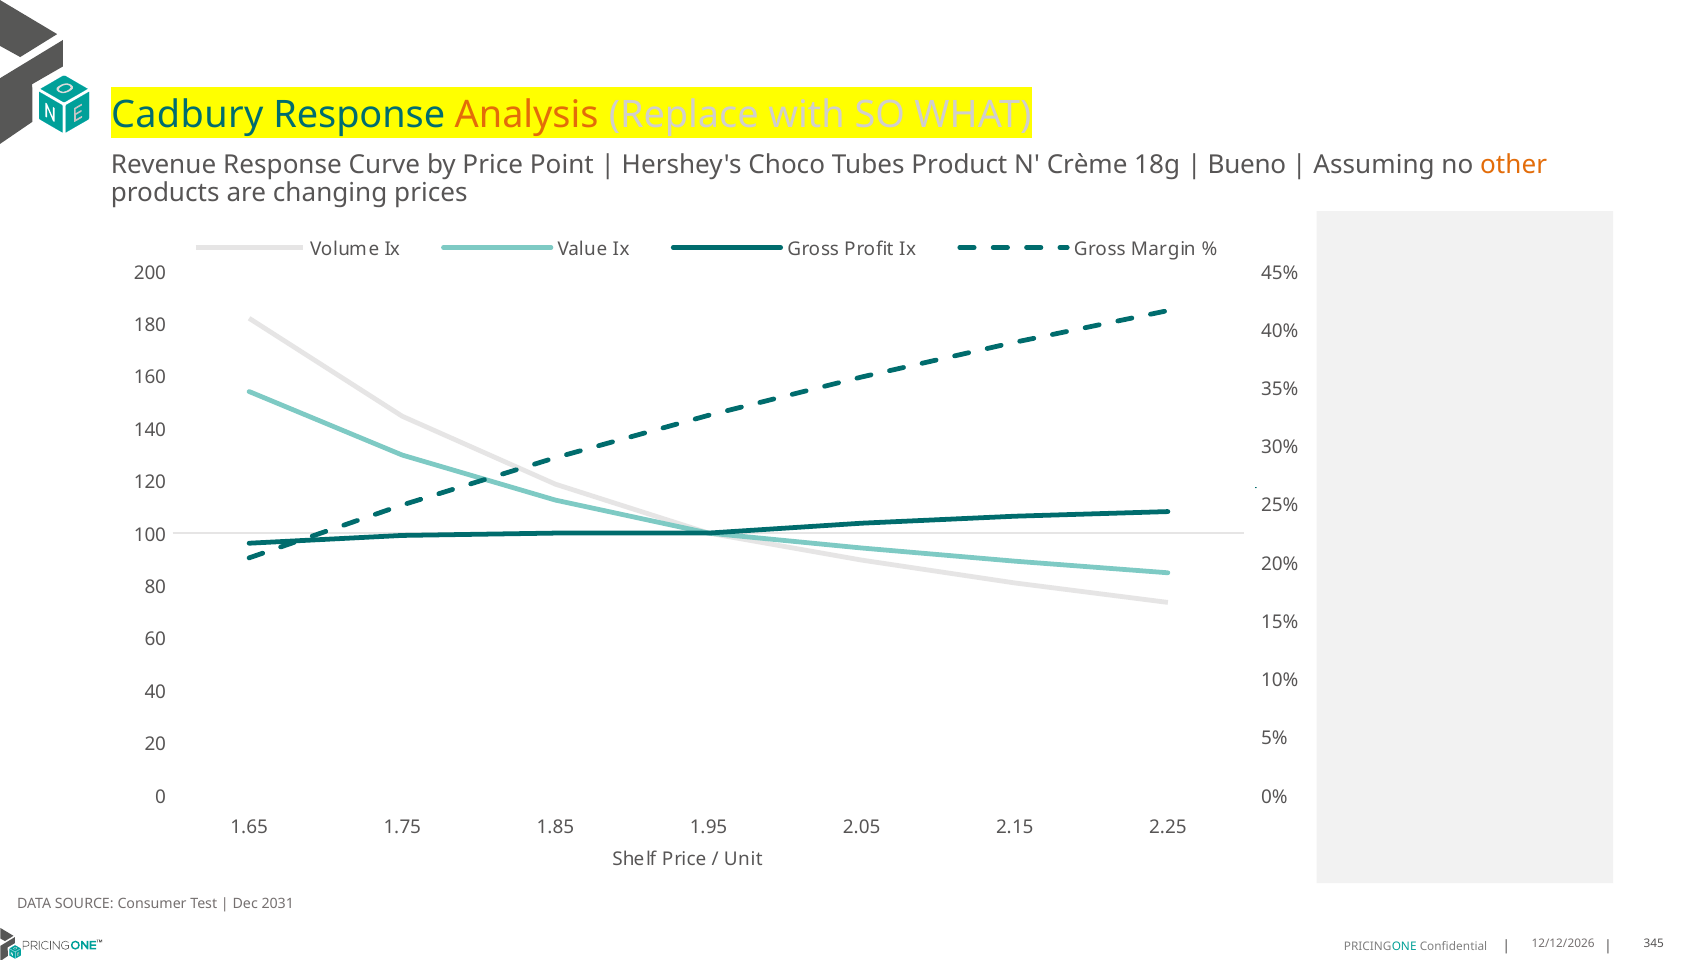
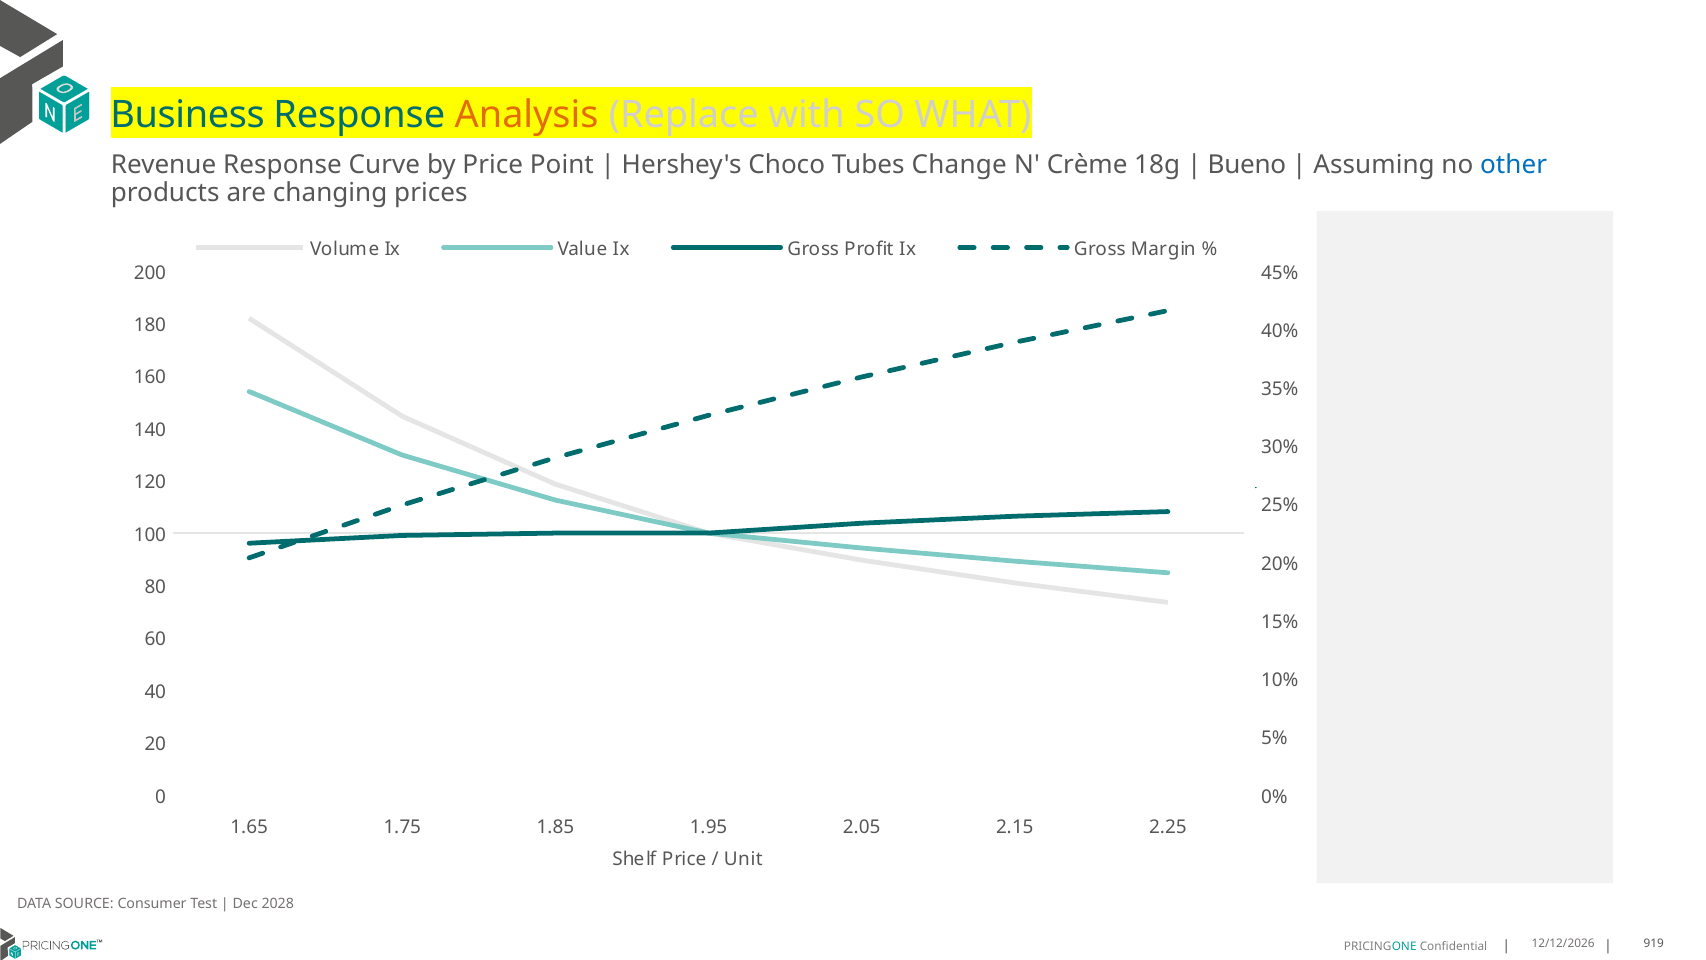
Cadbury: Cadbury -> Business
Product: Product -> Change
other colour: orange -> blue
2031: 2031 -> 2028
345: 345 -> 919
